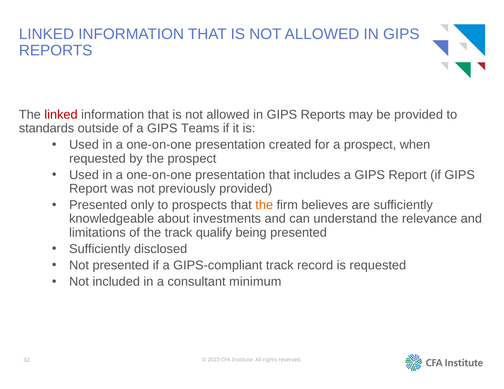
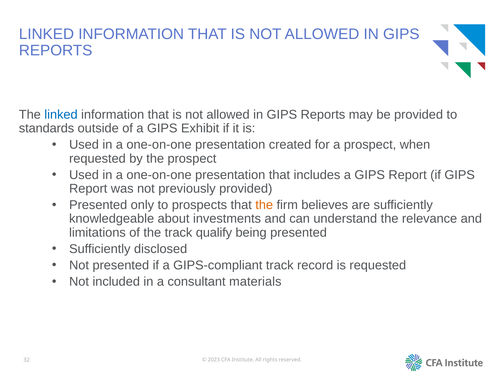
linked at (61, 115) colour: red -> blue
Teams: Teams -> Exhibit
minimum: minimum -> materials
